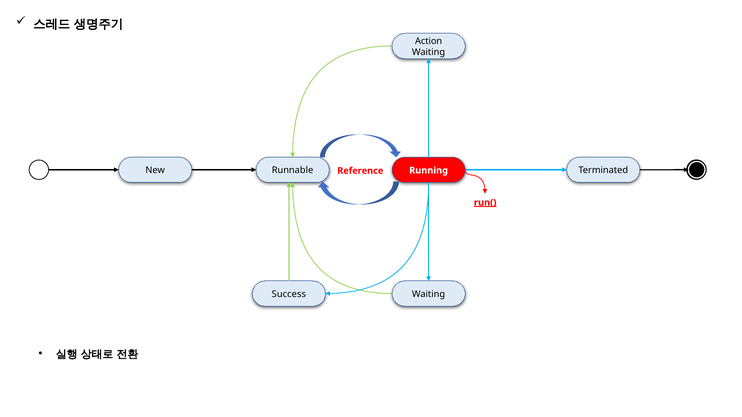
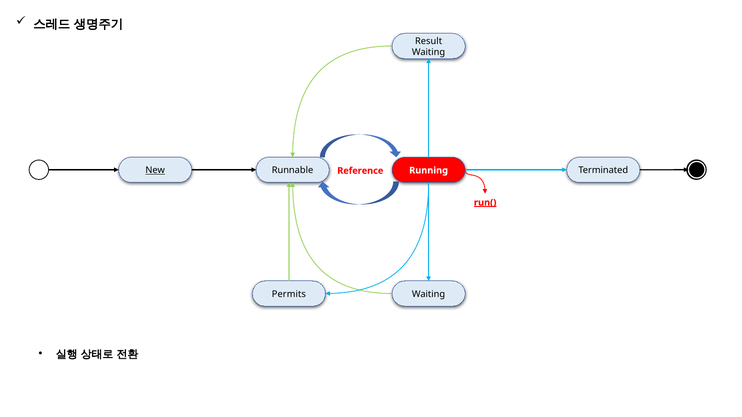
Action: Action -> Result
New underline: none -> present
Success: Success -> Permits
